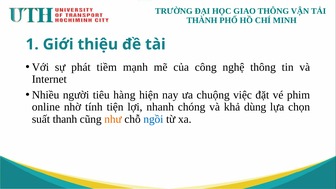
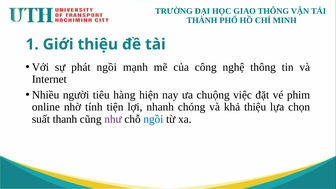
phát tiềm: tiềm -> ngồi
khả dùng: dùng -> thiệu
như colour: orange -> purple
